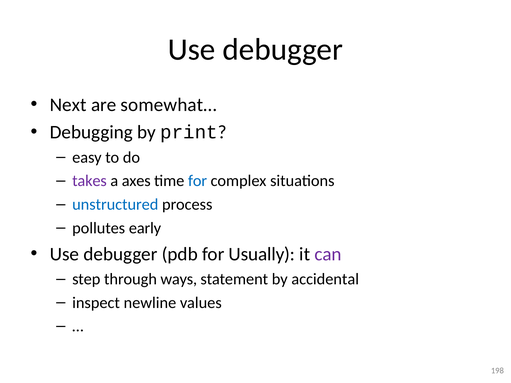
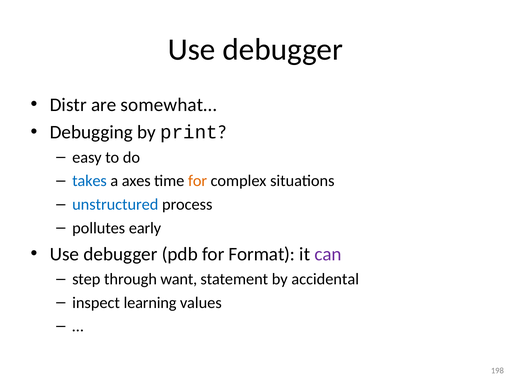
Next: Next -> Distr
takes colour: purple -> blue
for at (198, 181) colour: blue -> orange
Usually: Usually -> Format
ways: ways -> want
newline: newline -> learning
